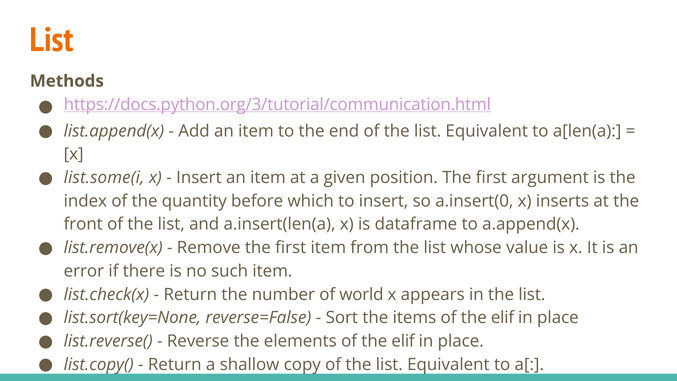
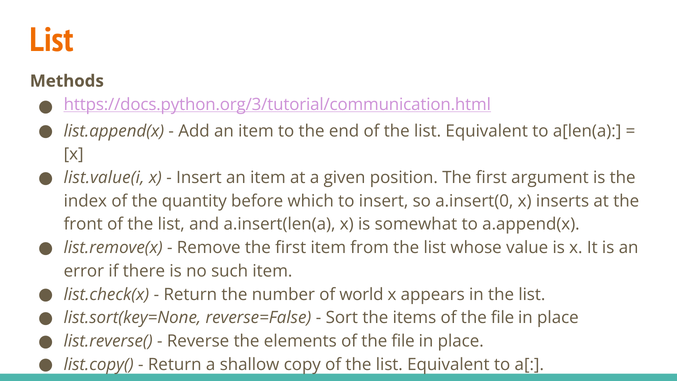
list.some(i: list.some(i -> list.value(i
dataframe: dataframe -> somewhat
items of the elif: elif -> file
elements of the elif: elif -> file
